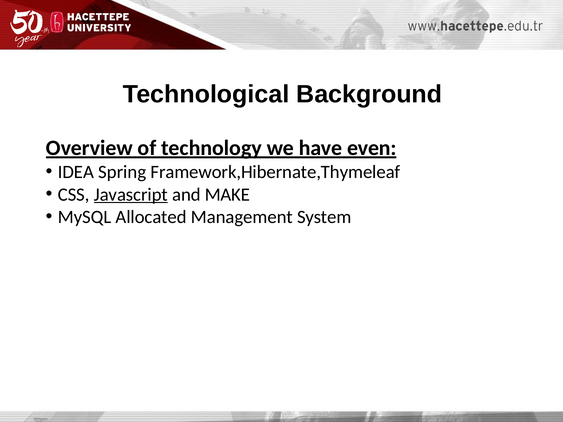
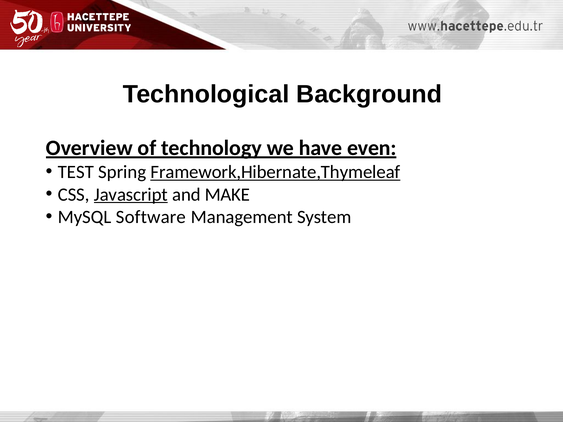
IDEA: IDEA -> TEST
Framework,Hibernate,Thymeleaf underline: none -> present
Allocated: Allocated -> Software
